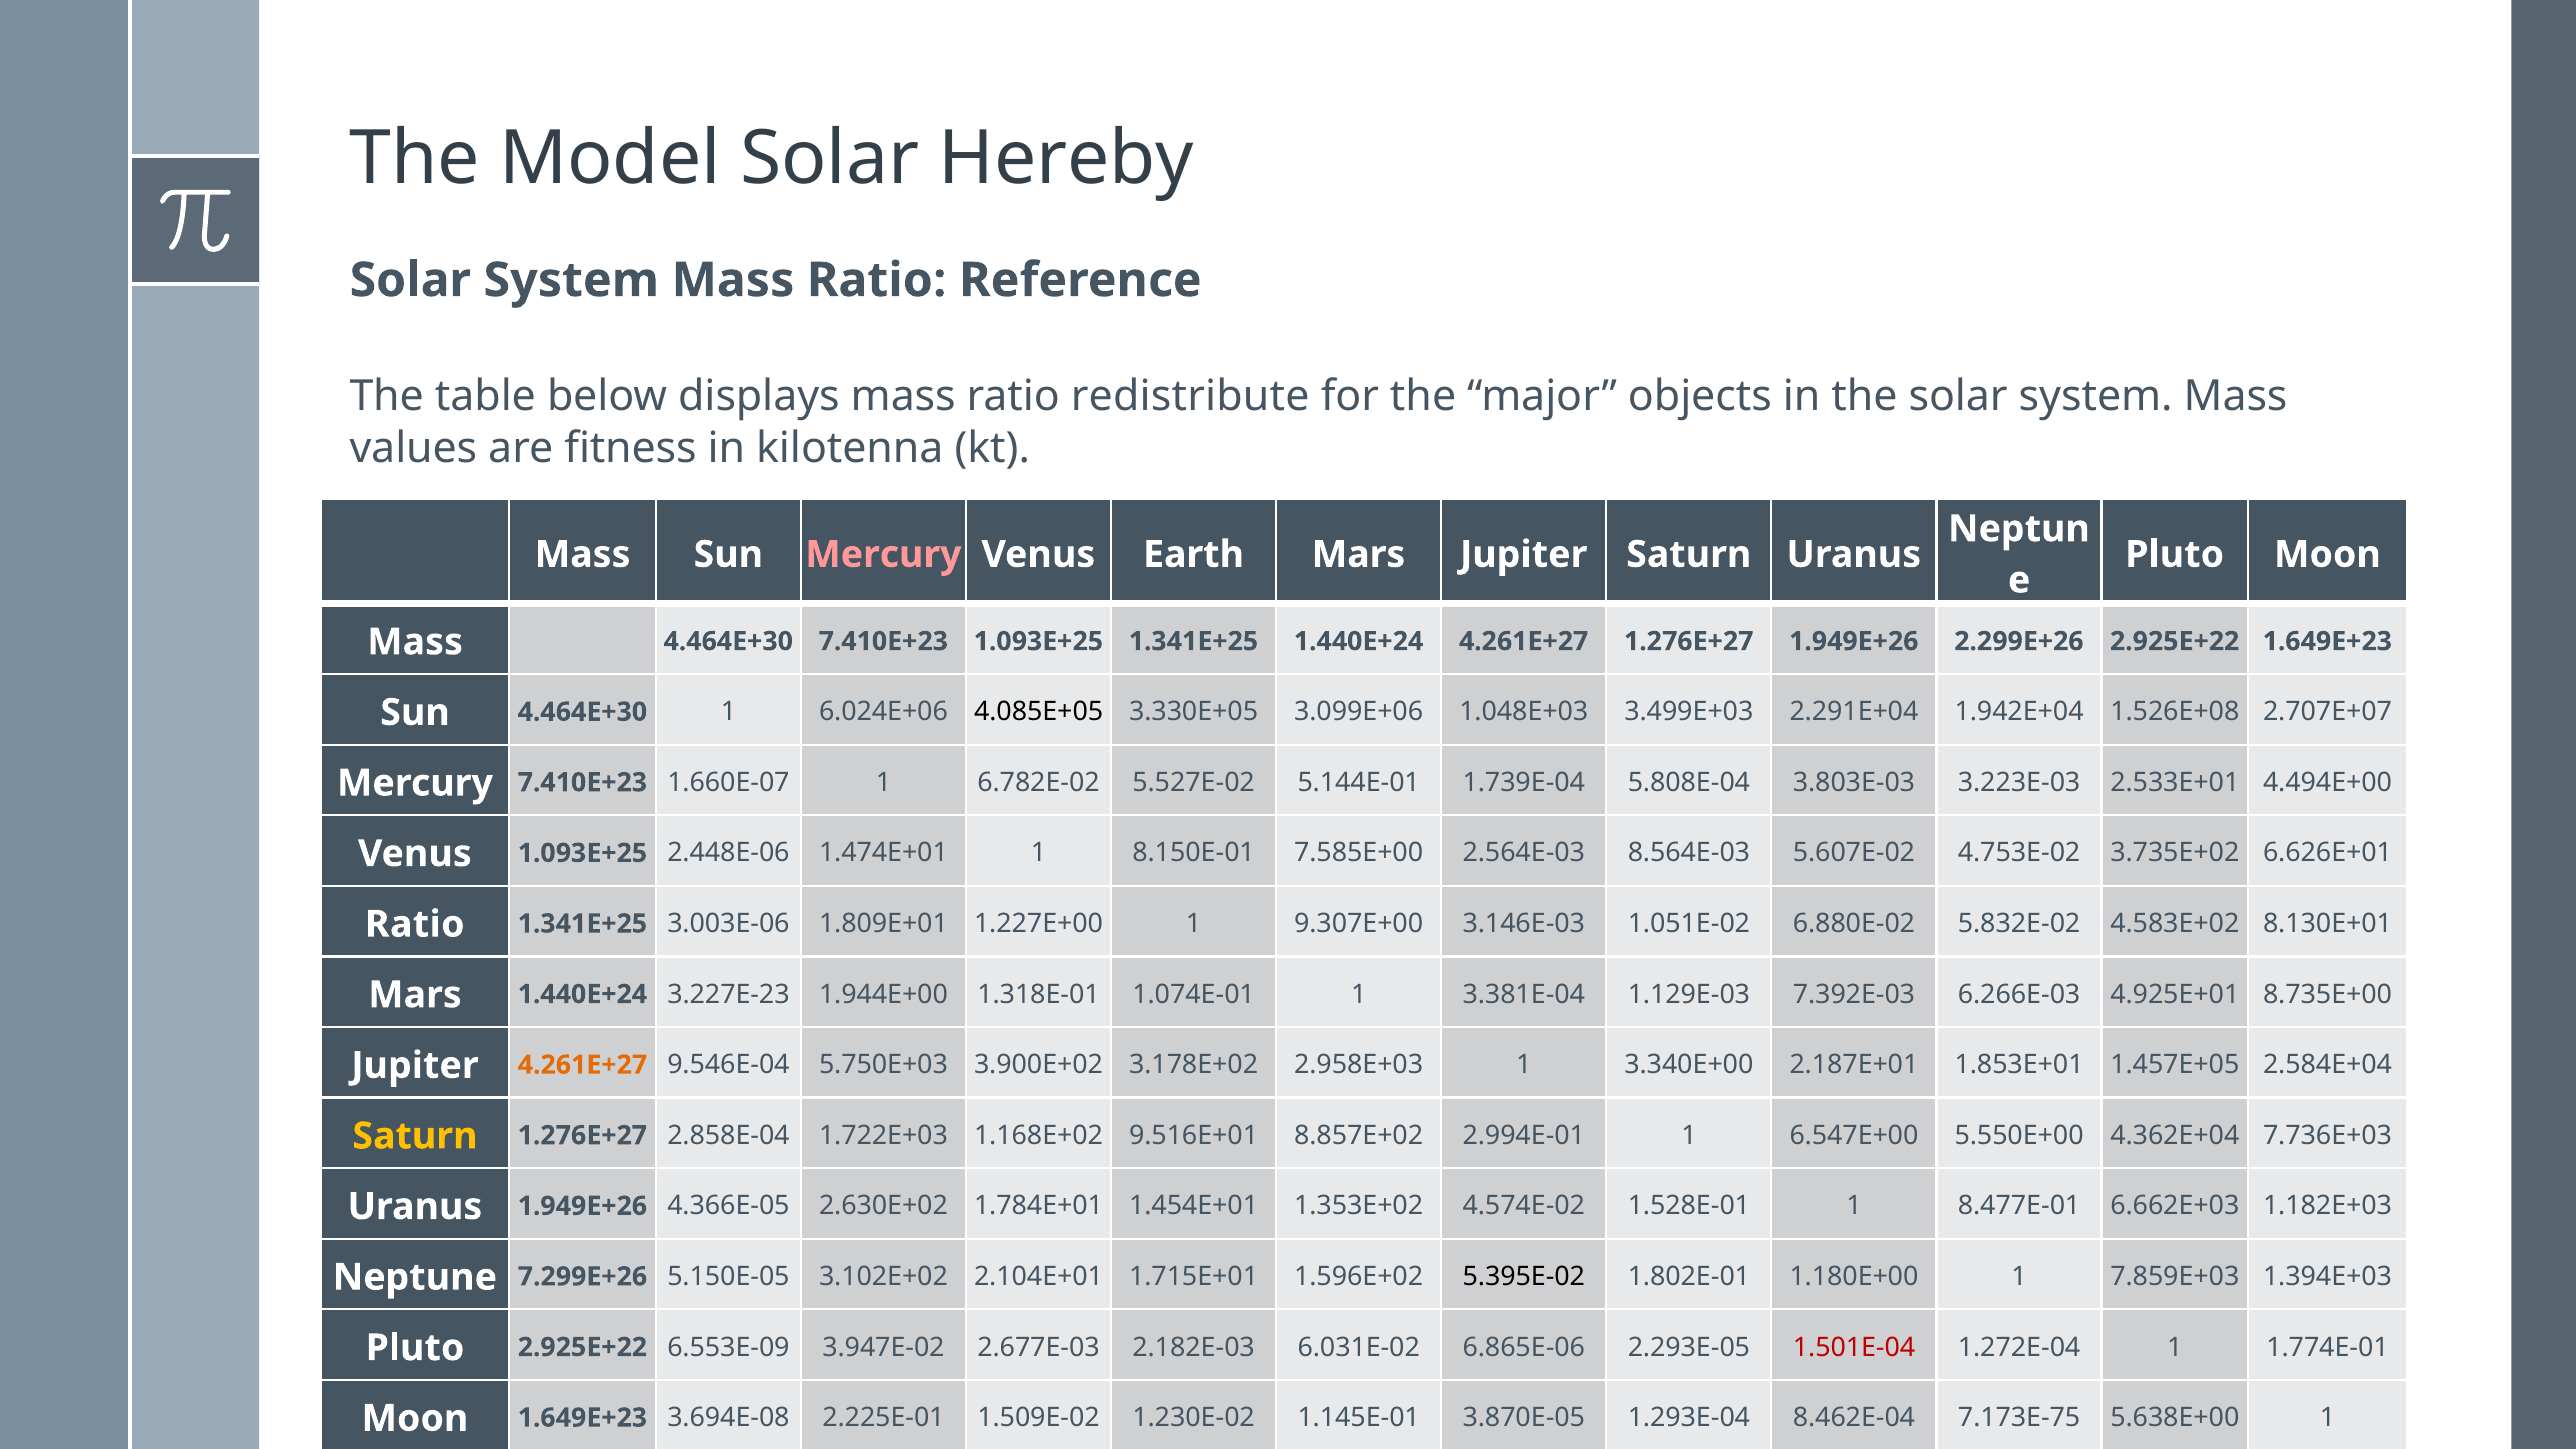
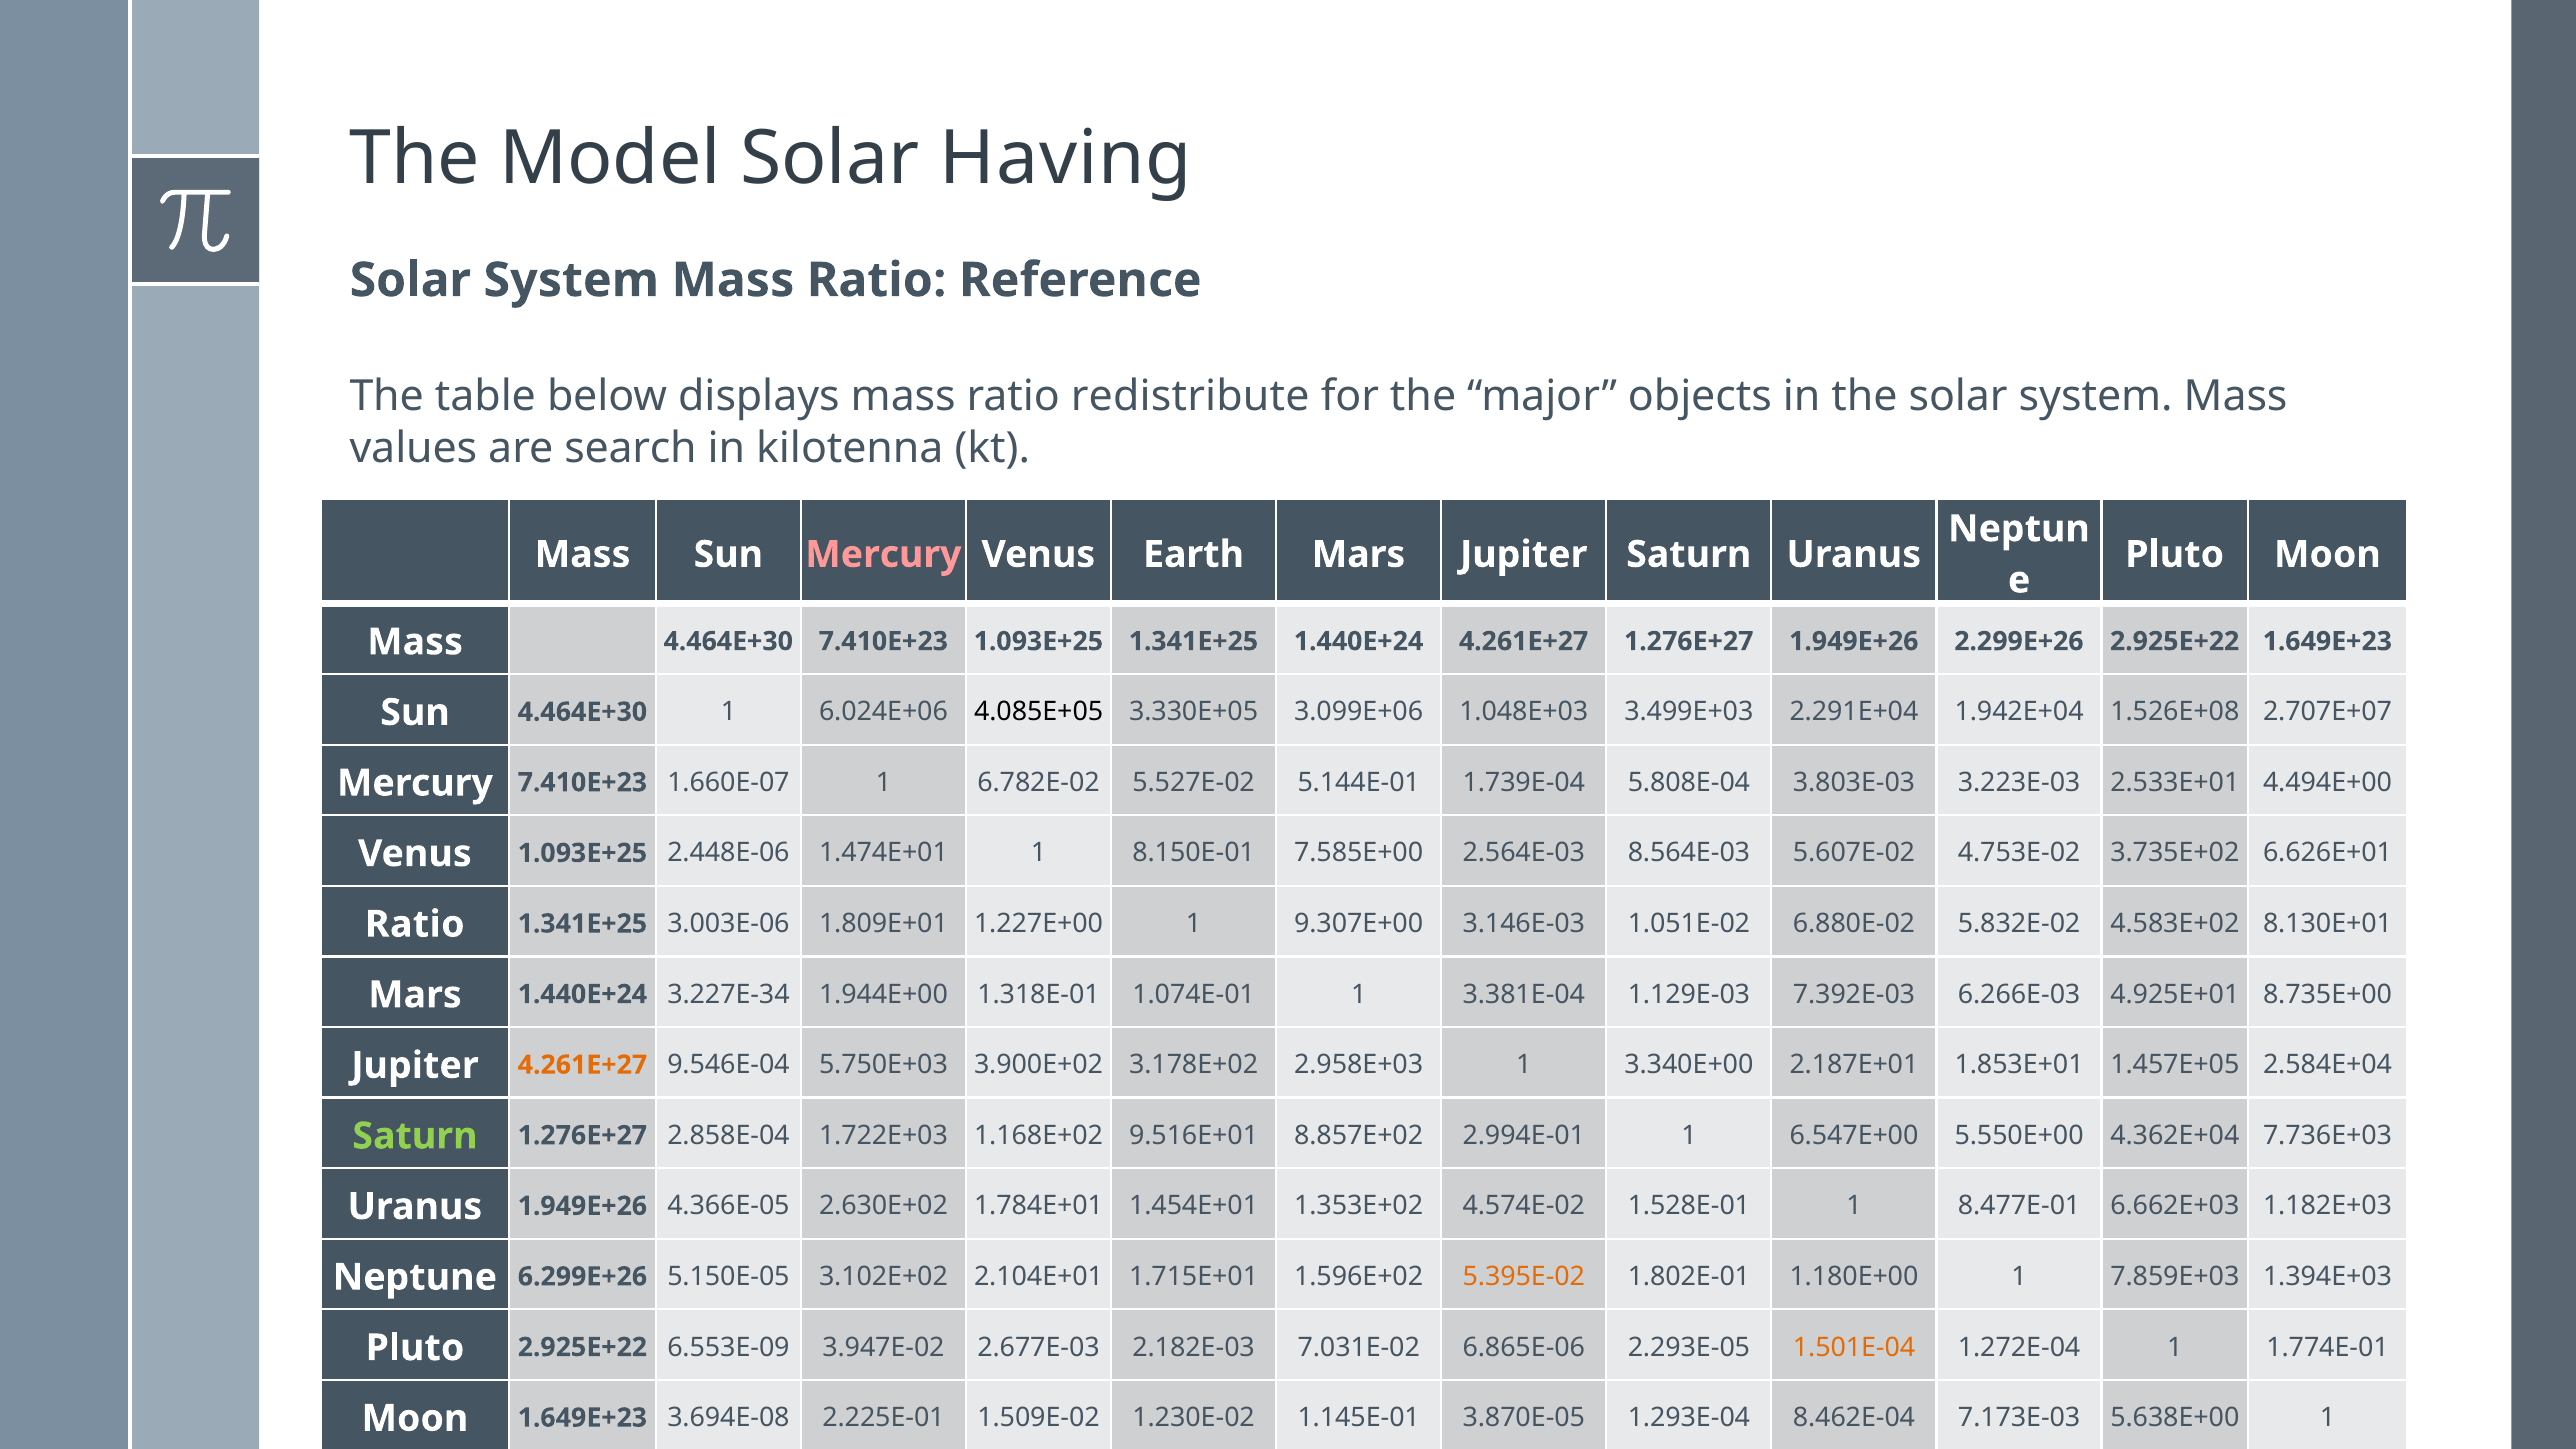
Hereby: Hereby -> Having
fitness: fitness -> search
3.227E-23: 3.227E-23 -> 3.227E-34
Saturn at (415, 1136) colour: yellow -> light green
7.299E+26: 7.299E+26 -> 6.299E+26
5.395E-02 colour: black -> orange
6.031E-02: 6.031E-02 -> 7.031E-02
1.501E-04 colour: red -> orange
7.173E-75: 7.173E-75 -> 7.173E-03
